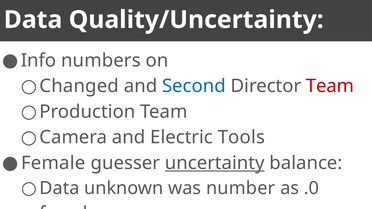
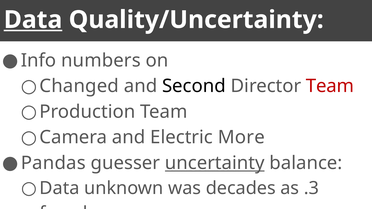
Data at (33, 20) underline: none -> present
Second colour: blue -> black
Tools: Tools -> More
Female at (53, 163): Female -> Pandas
number: number -> decades
.0: .0 -> .3
